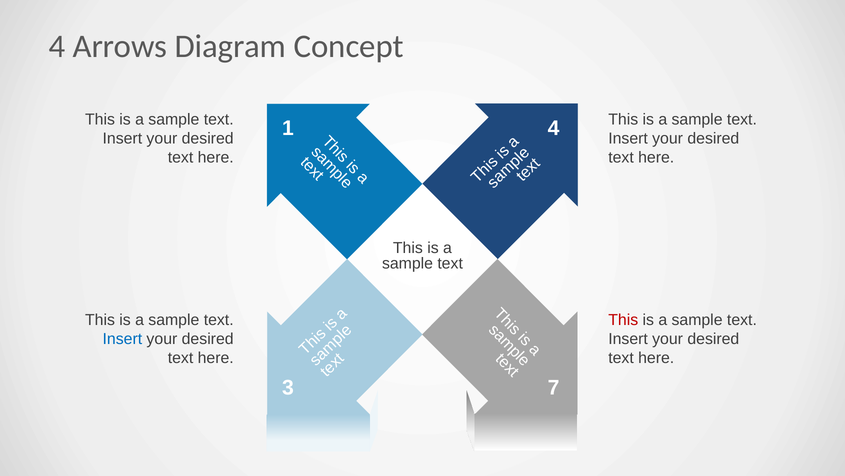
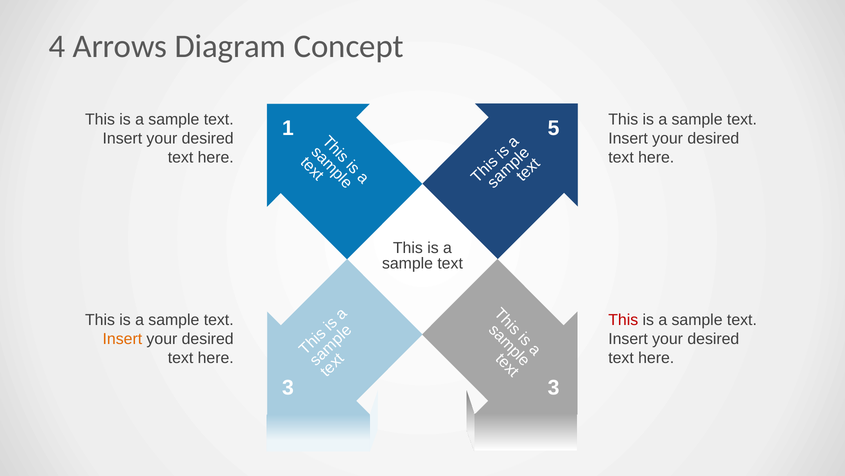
1 4: 4 -> 5
Insert at (122, 339) colour: blue -> orange
3 7: 7 -> 3
